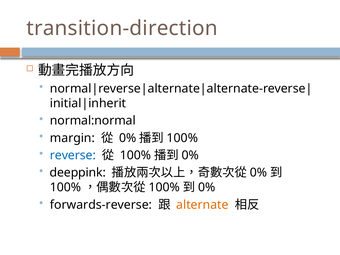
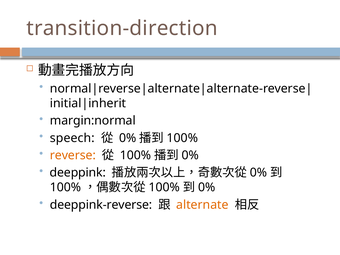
normal:normal: normal:normal -> margin:normal
margin: margin -> speech
reverse colour: blue -> orange
forwards-reverse: forwards-reverse -> deeppink-reverse
